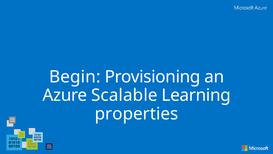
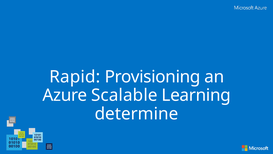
Begin: Begin -> Rapid
properties: properties -> determine
